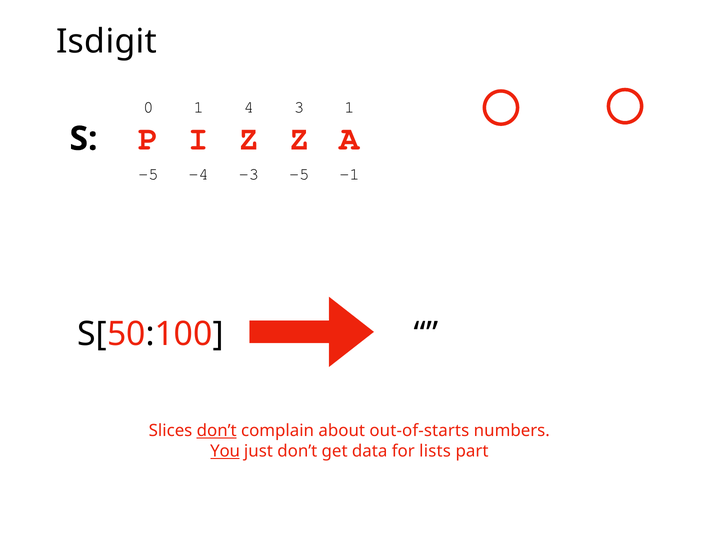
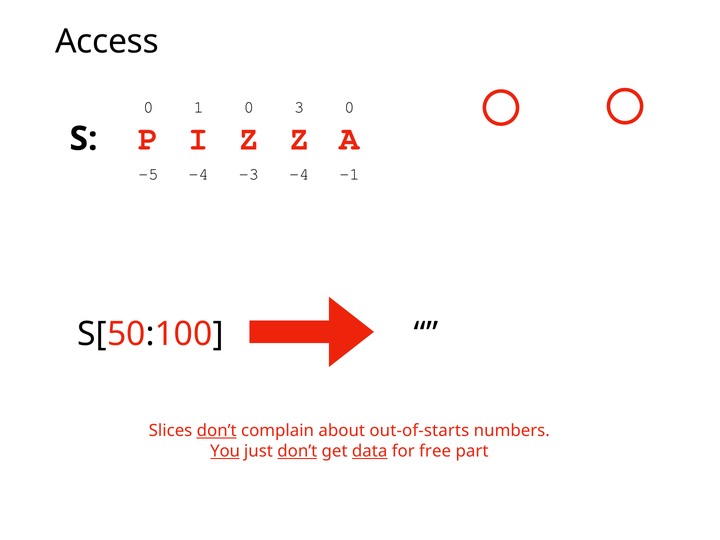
Isdigit: Isdigit -> Access
1 4: 4 -> 0
3 1: 1 -> 0
-3 -5: -5 -> -4
don’t at (297, 451) underline: none -> present
data underline: none -> present
lists: lists -> free
